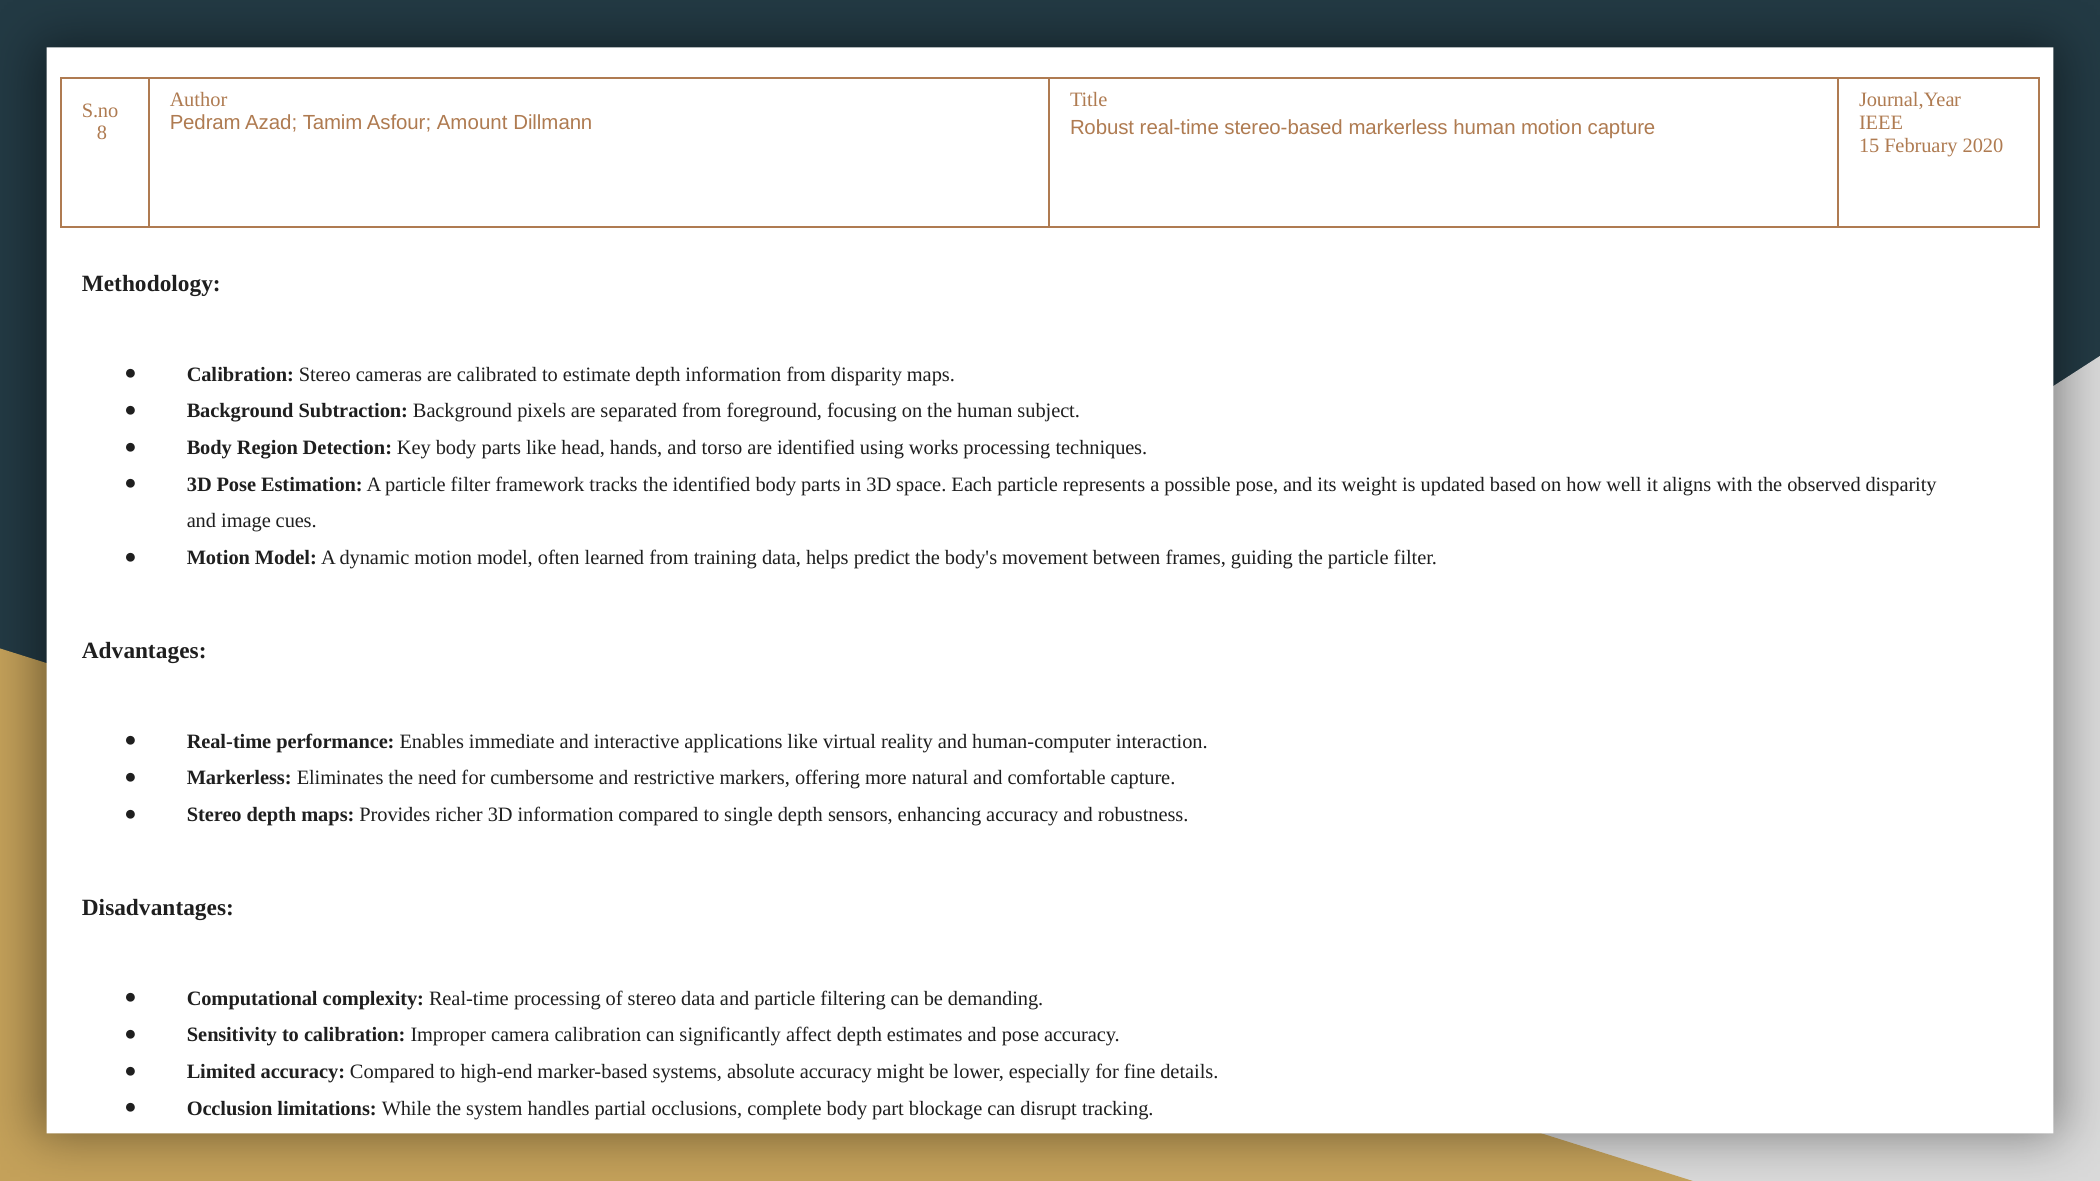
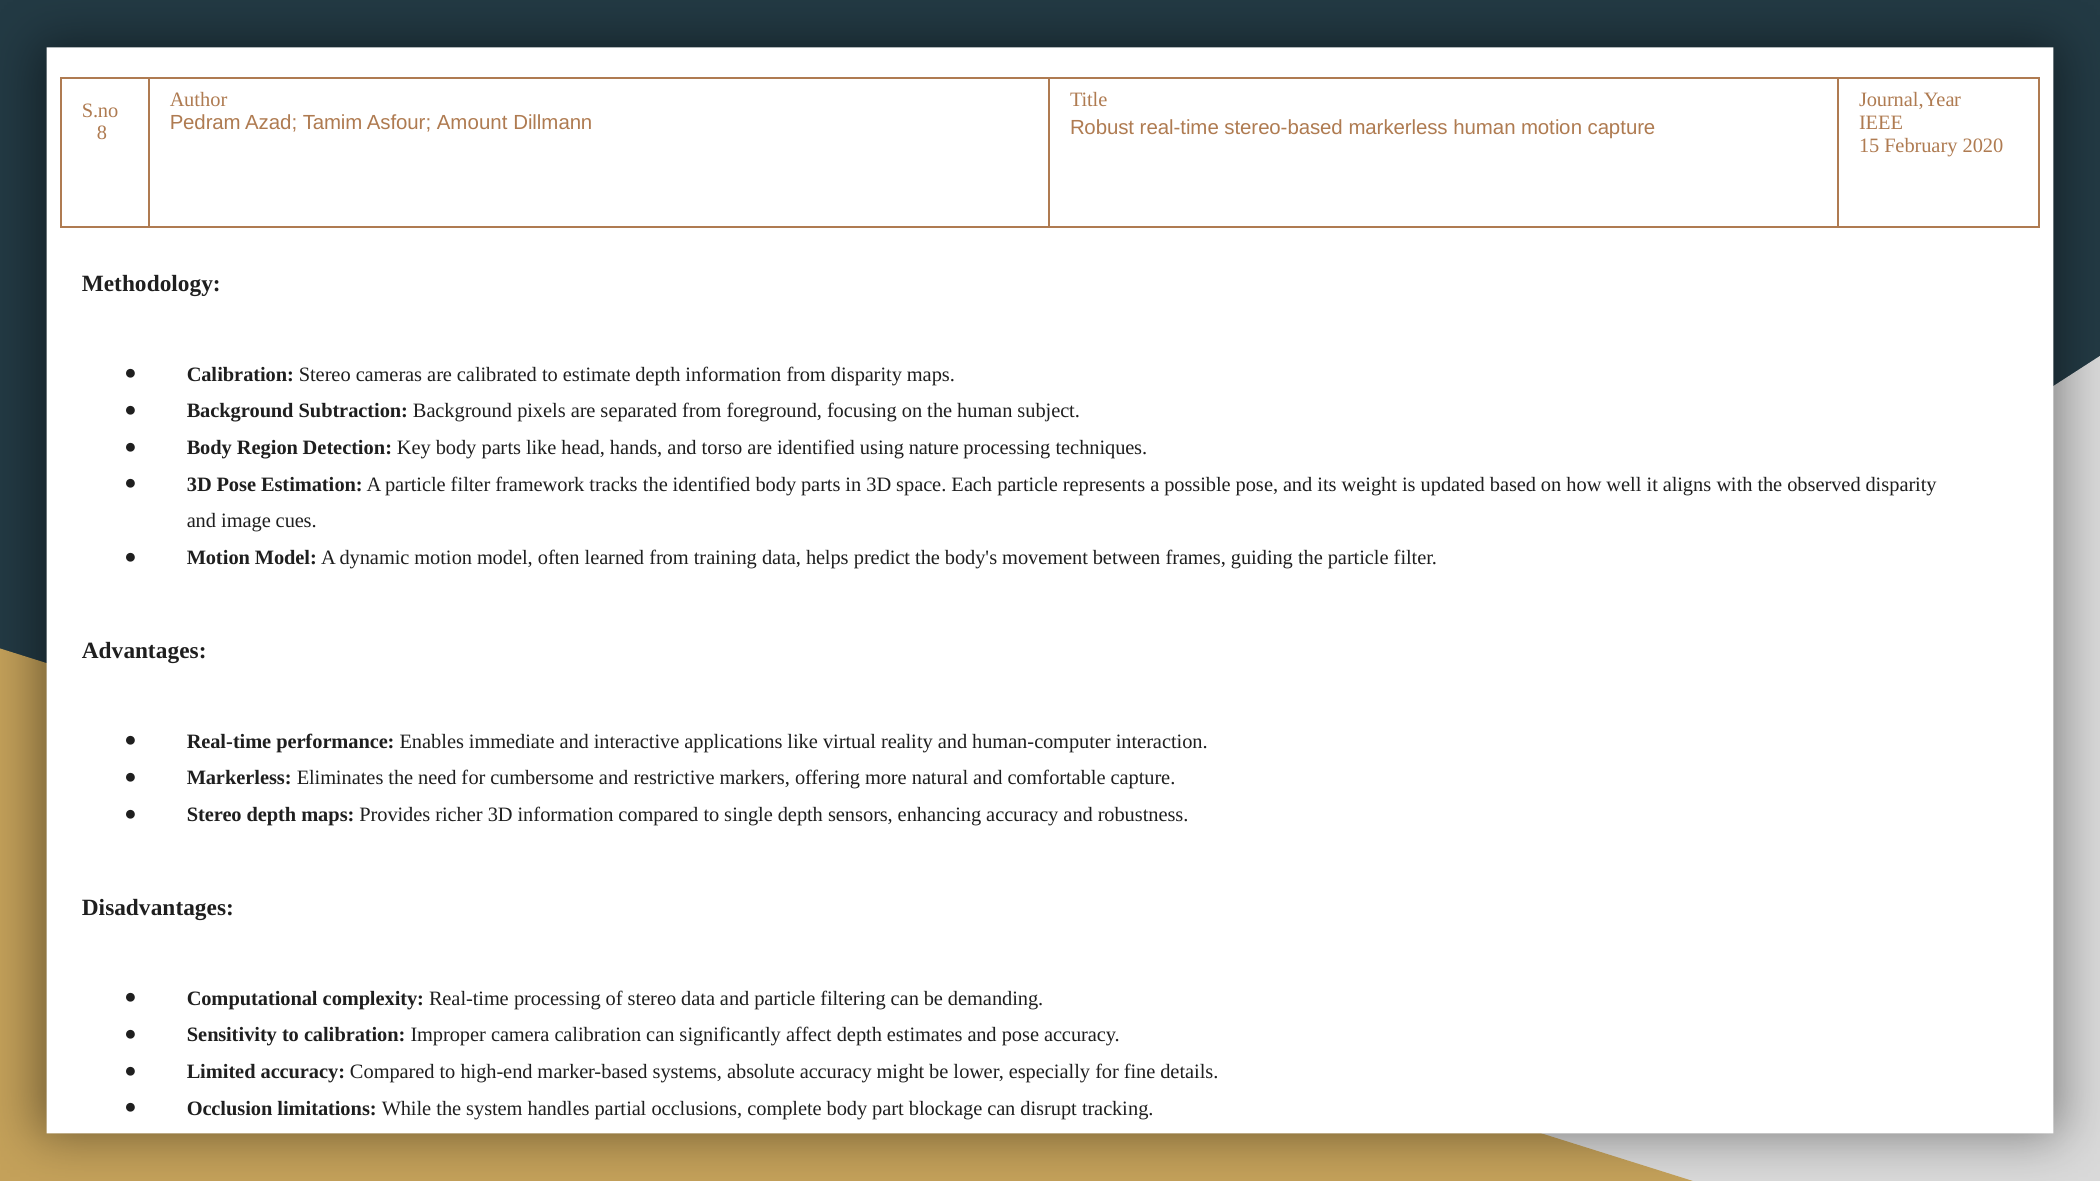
works: works -> nature
